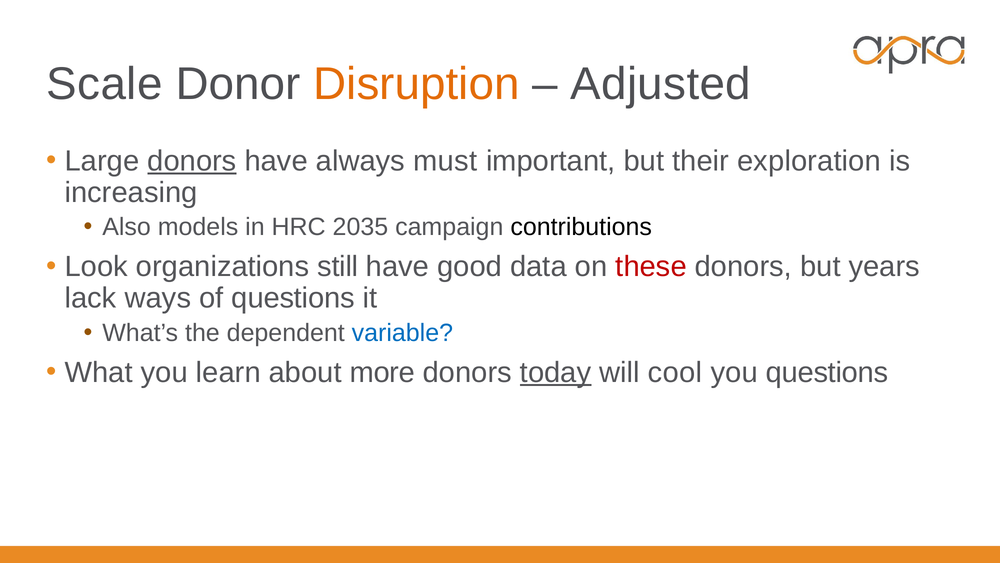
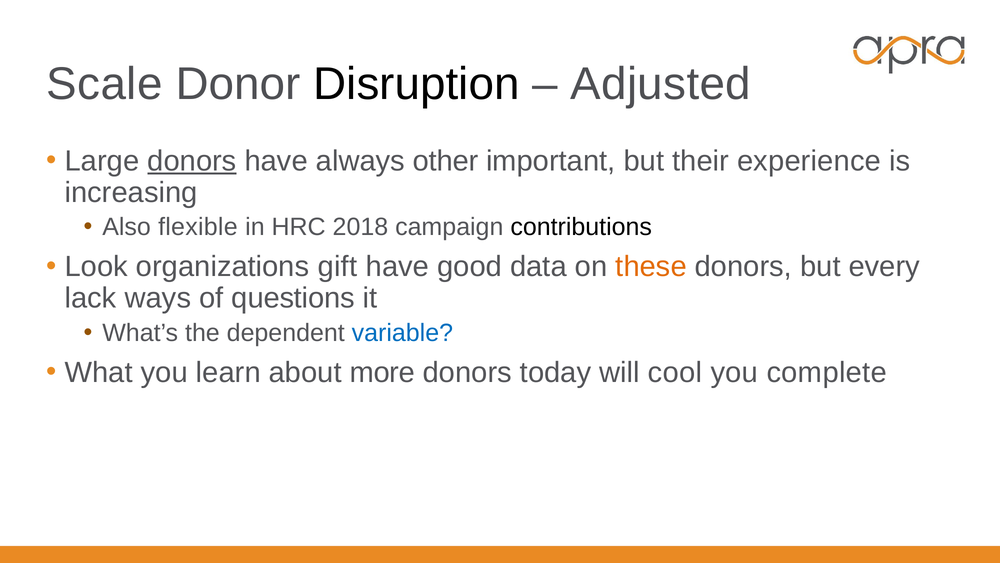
Disruption colour: orange -> black
must: must -> other
exploration: exploration -> experience
models: models -> flexible
2035: 2035 -> 2018
still: still -> gift
these colour: red -> orange
years: years -> every
today underline: present -> none
you questions: questions -> complete
